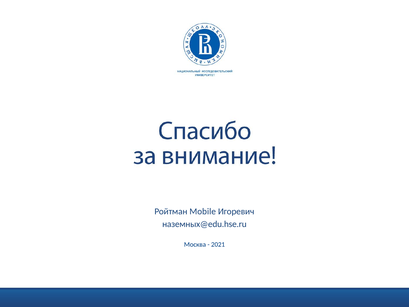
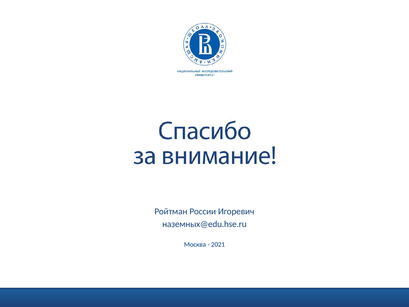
Mobile: Mobile -> России
